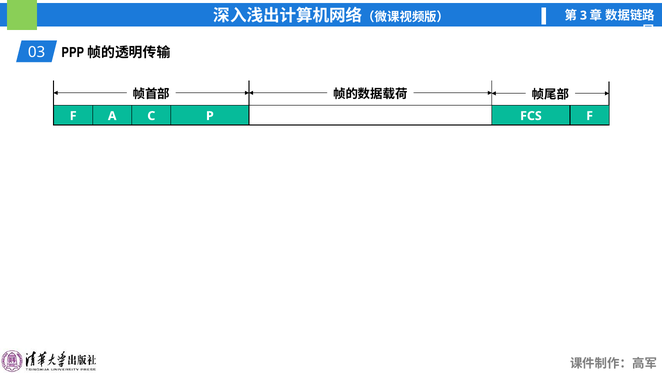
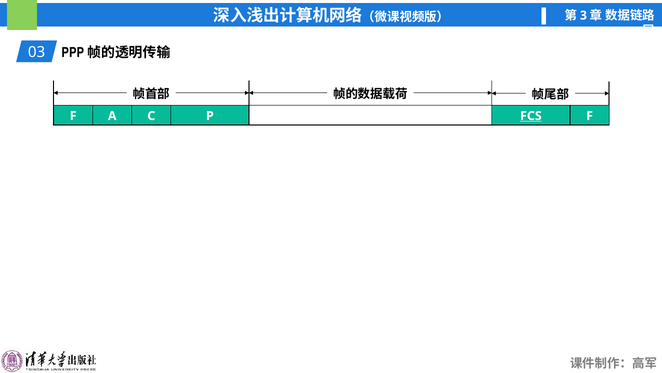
FCS underline: none -> present
